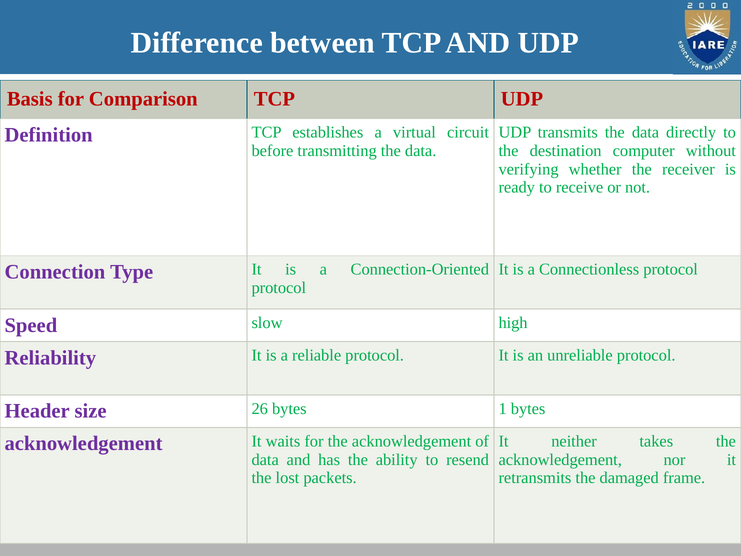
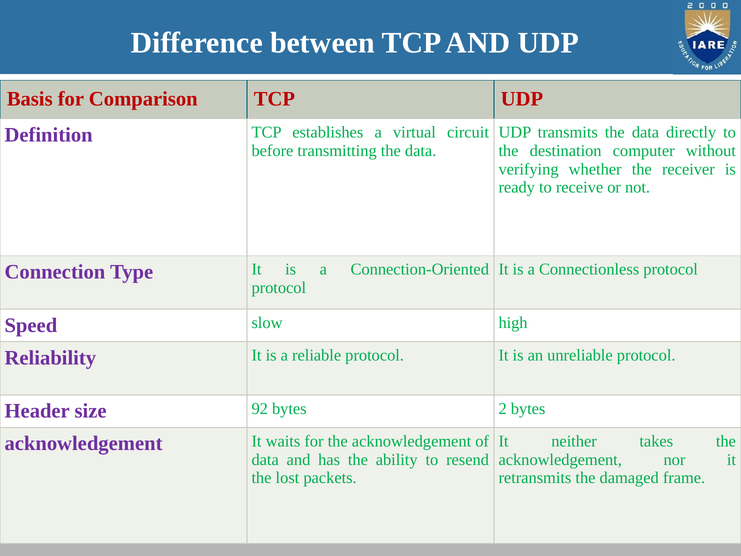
26: 26 -> 92
1: 1 -> 2
